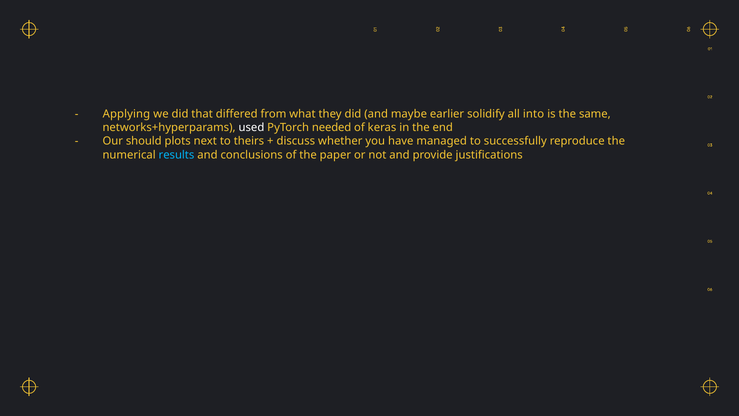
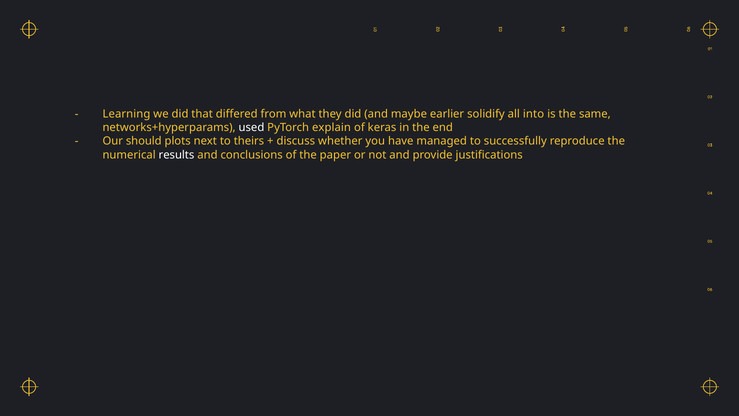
Applying: Applying -> Learning
needed: needed -> explain
results colour: light blue -> white
